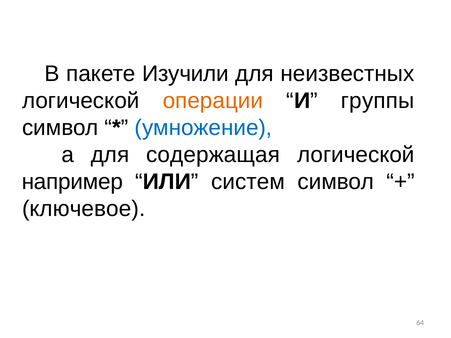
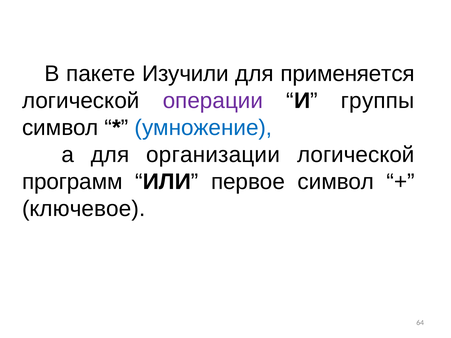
неизвестных: неизвестных -> применяется
операции colour: orange -> purple
содержащая: содержащая -> организации
например: например -> программ
систем: систем -> первое
